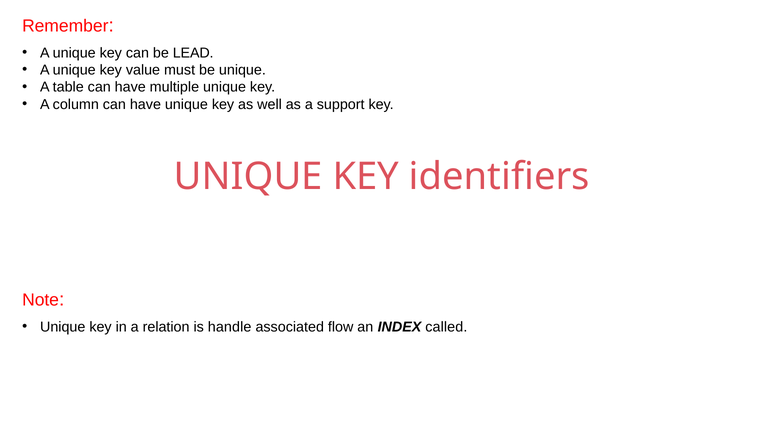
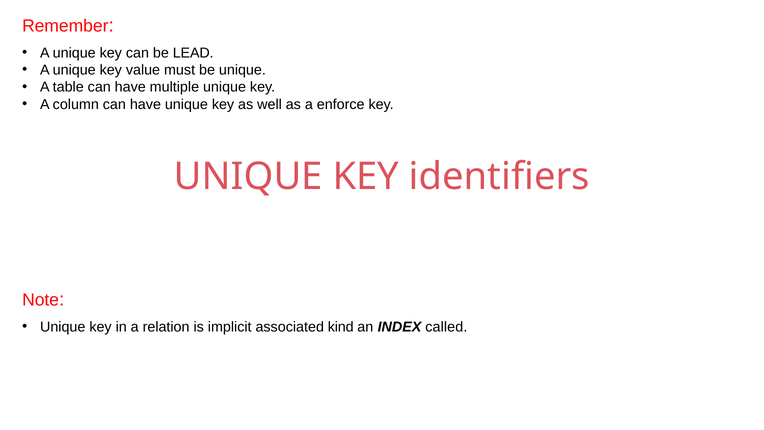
support: support -> enforce
handle: handle -> implicit
flow: flow -> kind
